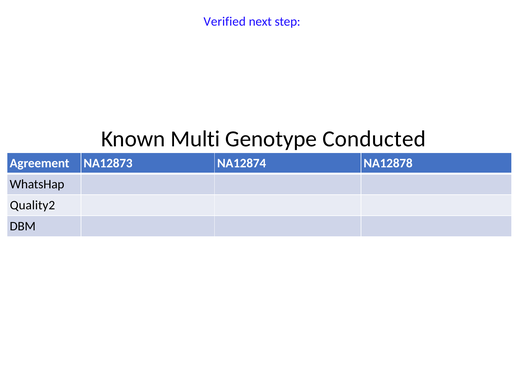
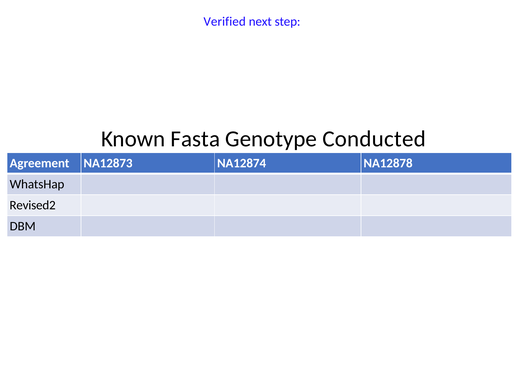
Multi: Multi -> Fasta
Quality2: Quality2 -> Revised2
